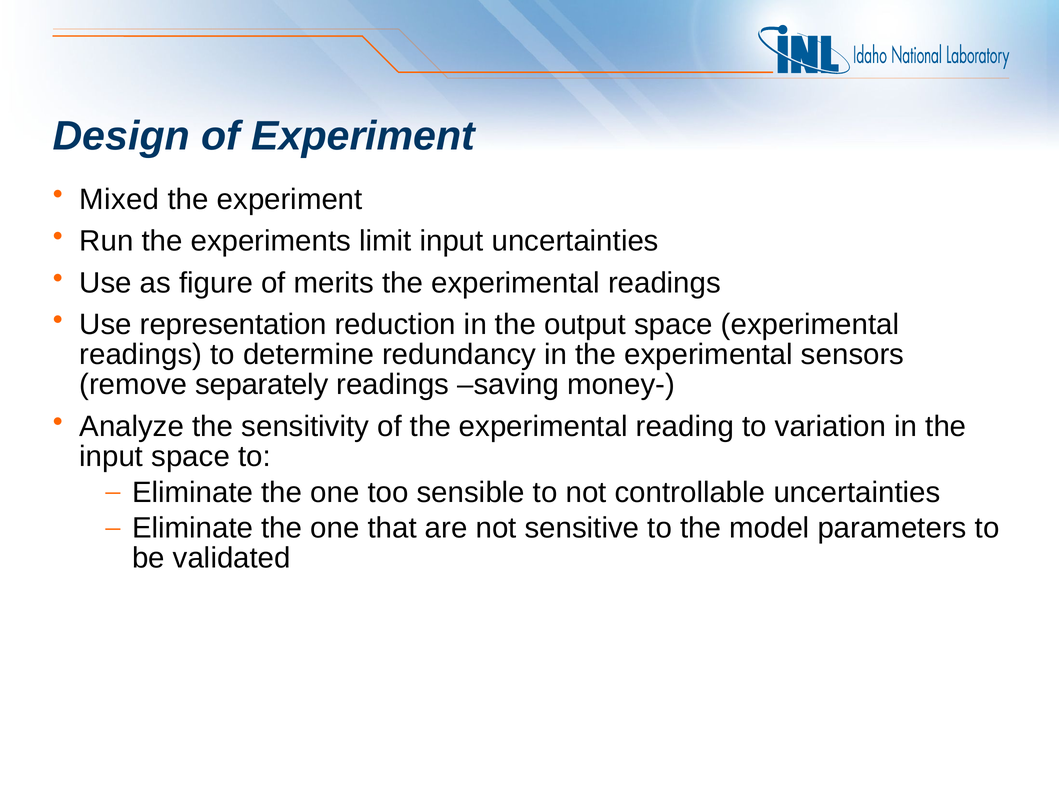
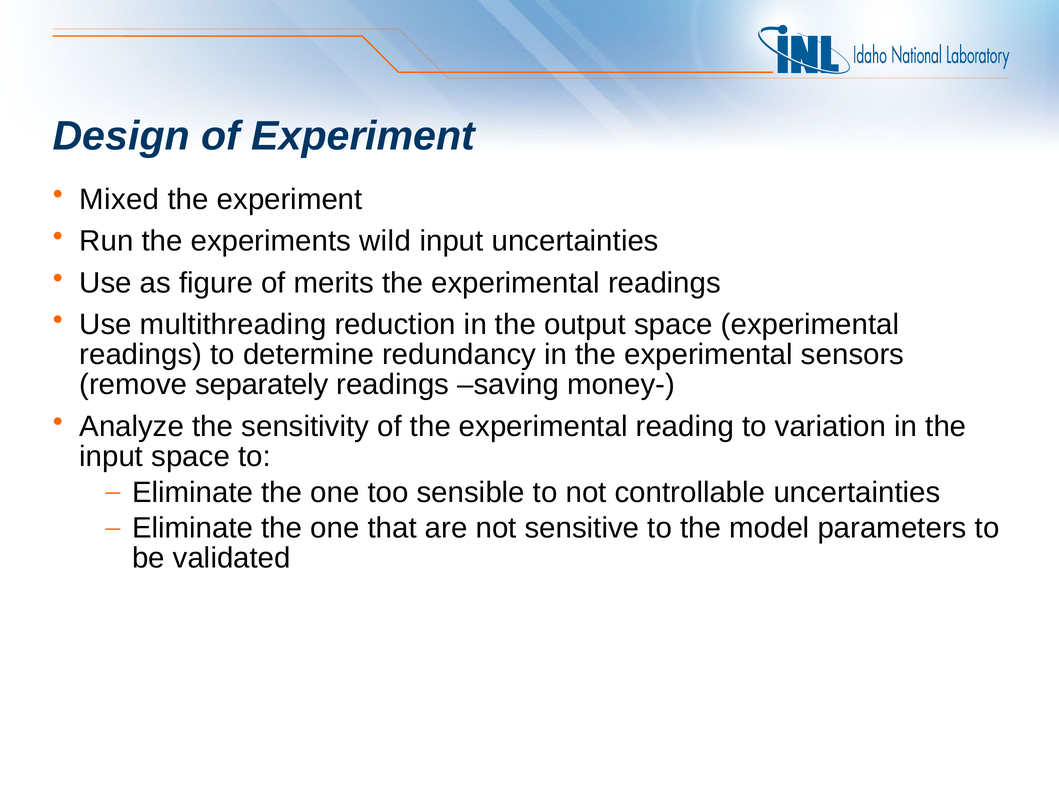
limit: limit -> wild
representation: representation -> multithreading
